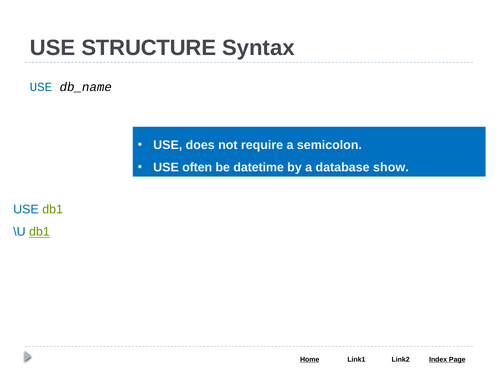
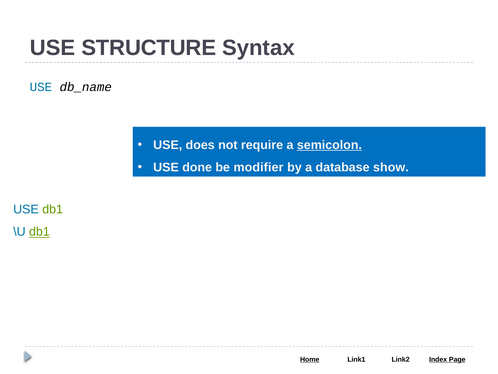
semicolon underline: none -> present
often: often -> done
datetime: datetime -> modifier
